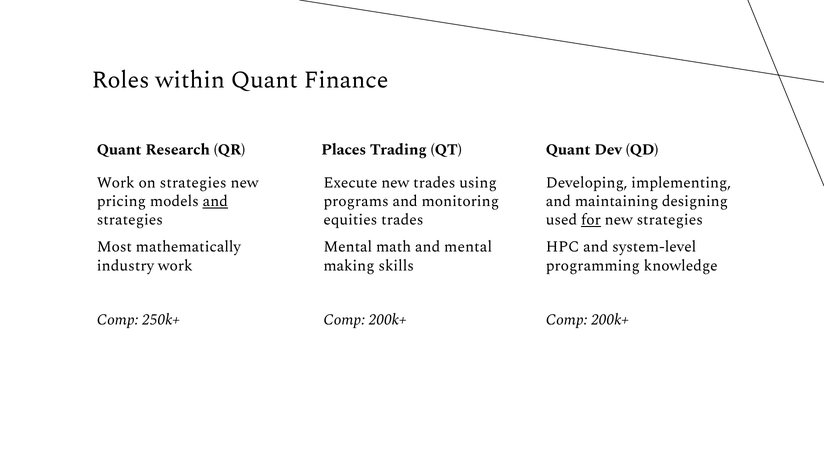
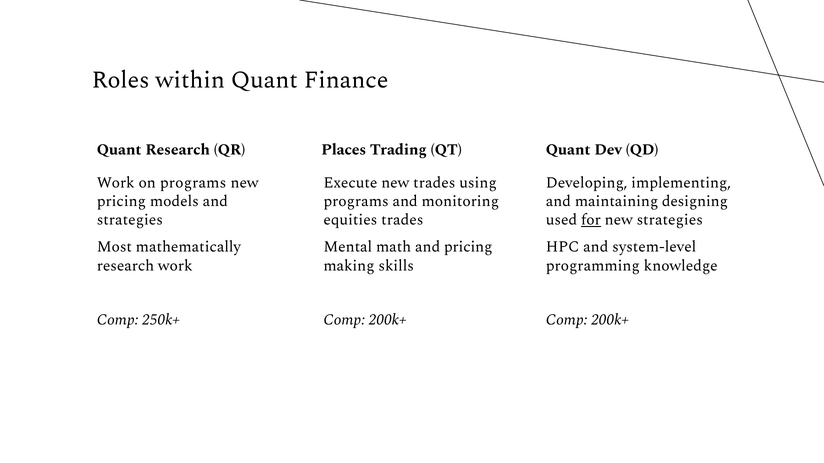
on strategies: strategies -> programs
and at (215, 201) underline: present -> none
and mental: mental -> pricing
industry at (125, 266): industry -> research
